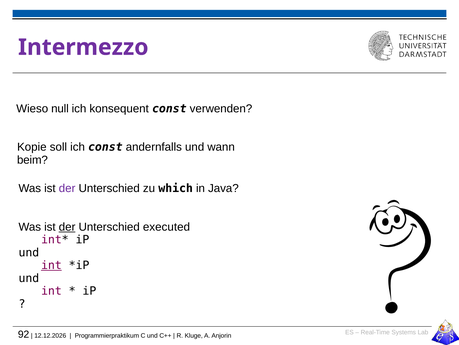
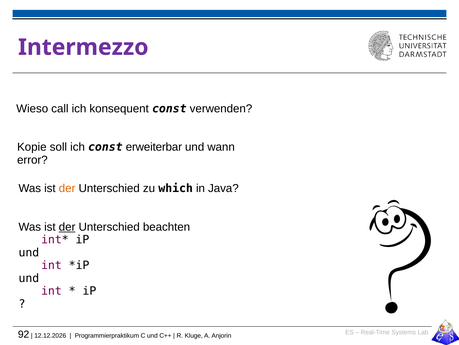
null: null -> call
andernfalls: andernfalls -> erweiterbar
beim: beim -> error
der at (67, 188) colour: purple -> orange
executed: executed -> beachten
int at (51, 265) underline: present -> none
